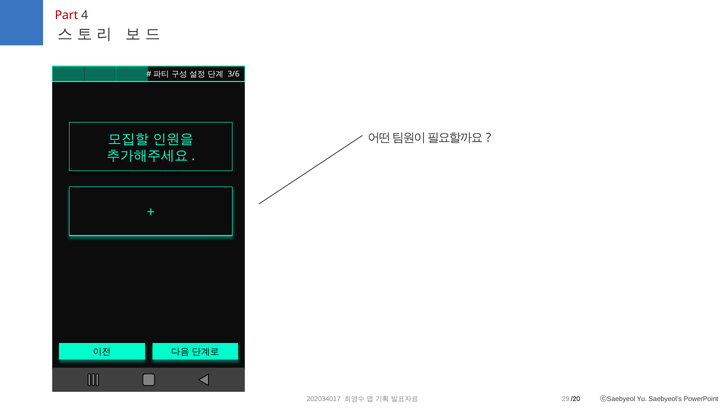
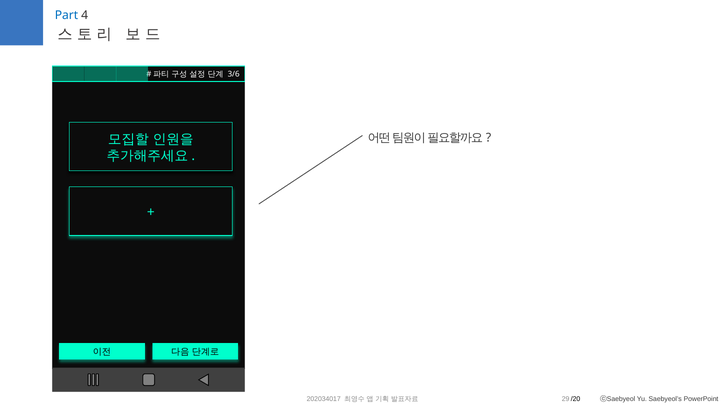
Part colour: red -> blue
